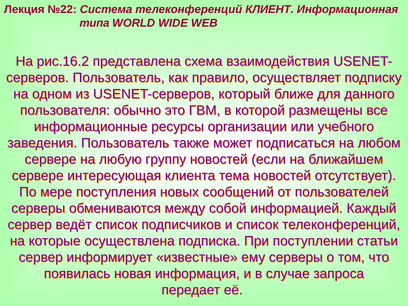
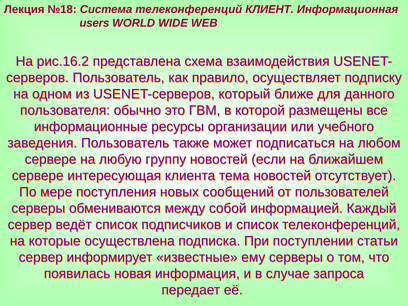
№22: №22 -> №18
типа: типа -> users
